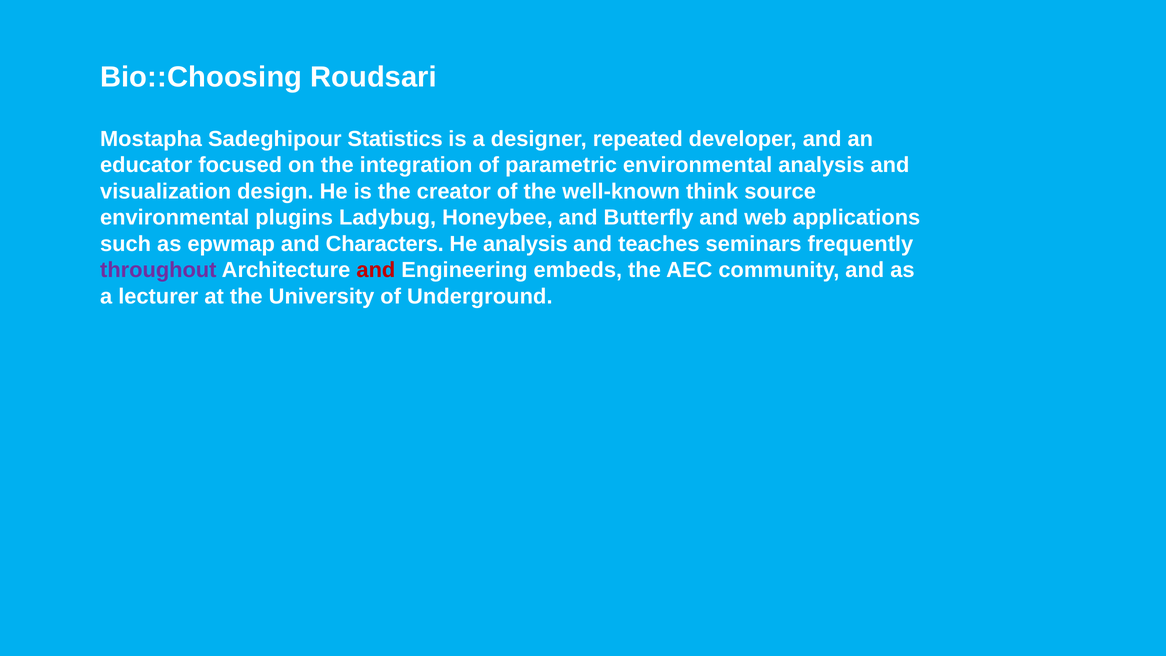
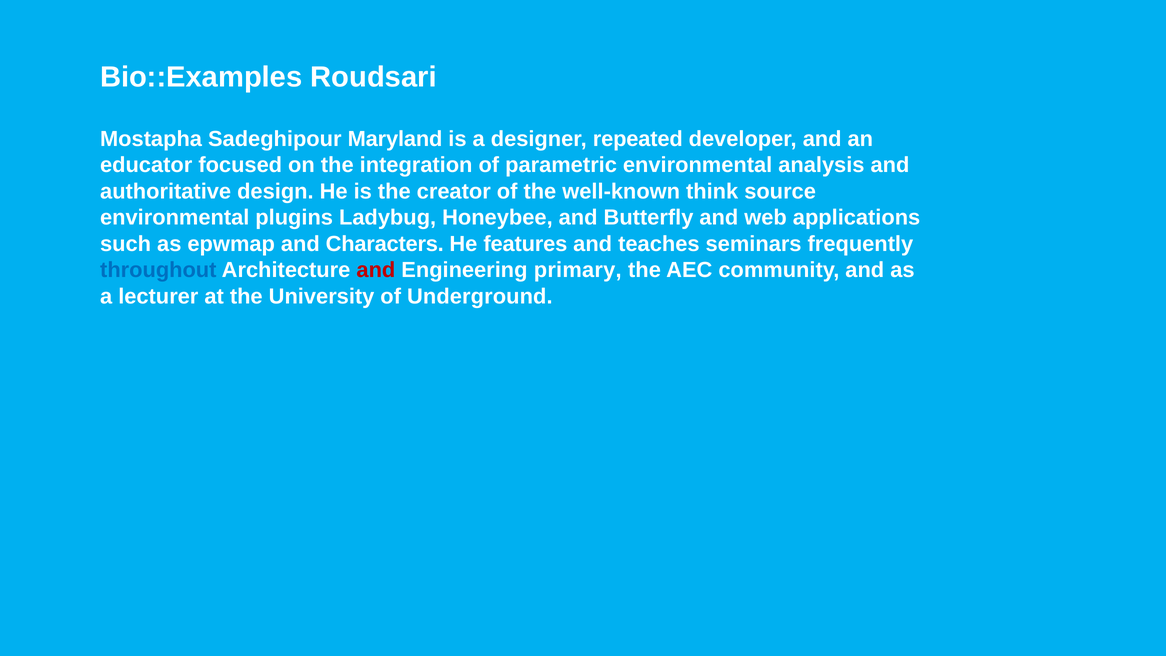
Bio::Choosing: Bio::Choosing -> Bio::Examples
Statistics: Statistics -> Maryland
visualization: visualization -> authoritative
He analysis: analysis -> features
throughout colour: purple -> blue
embeds: embeds -> primary
